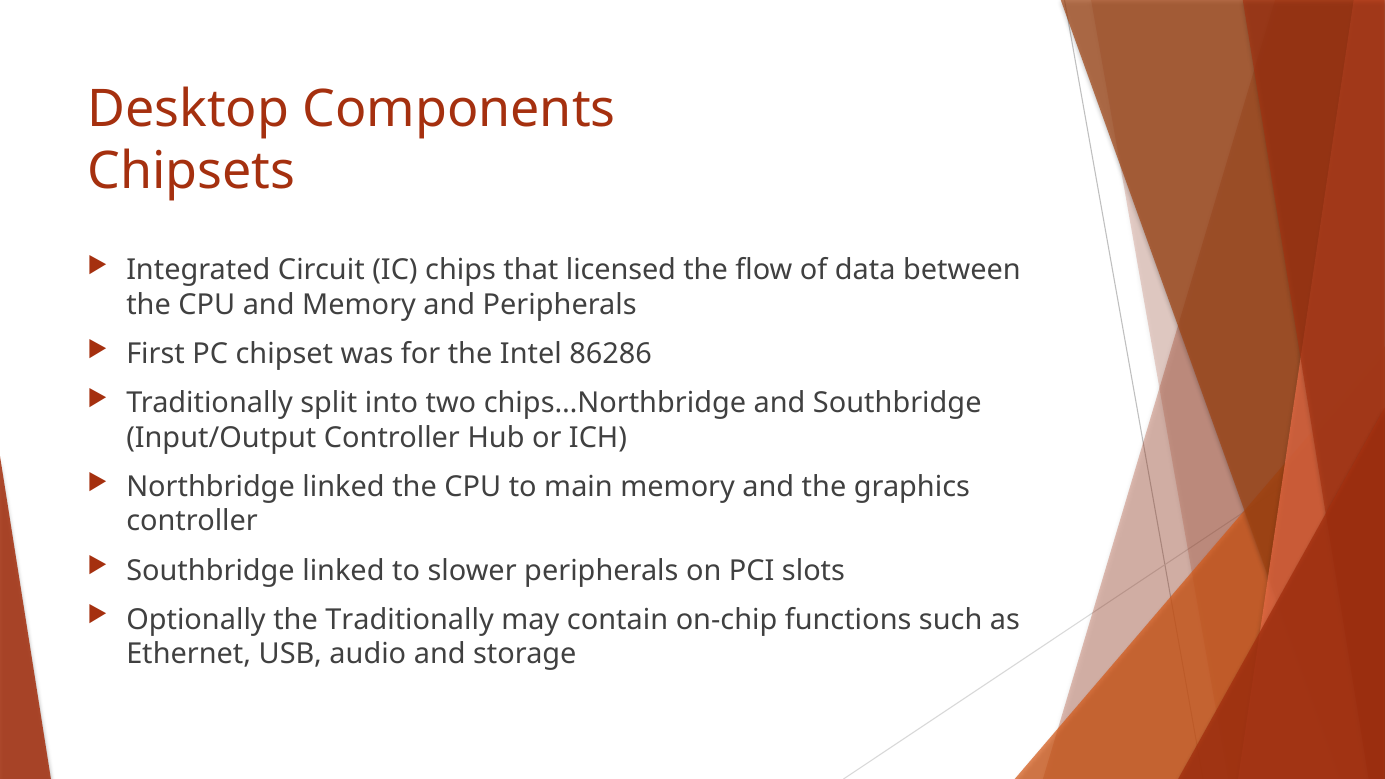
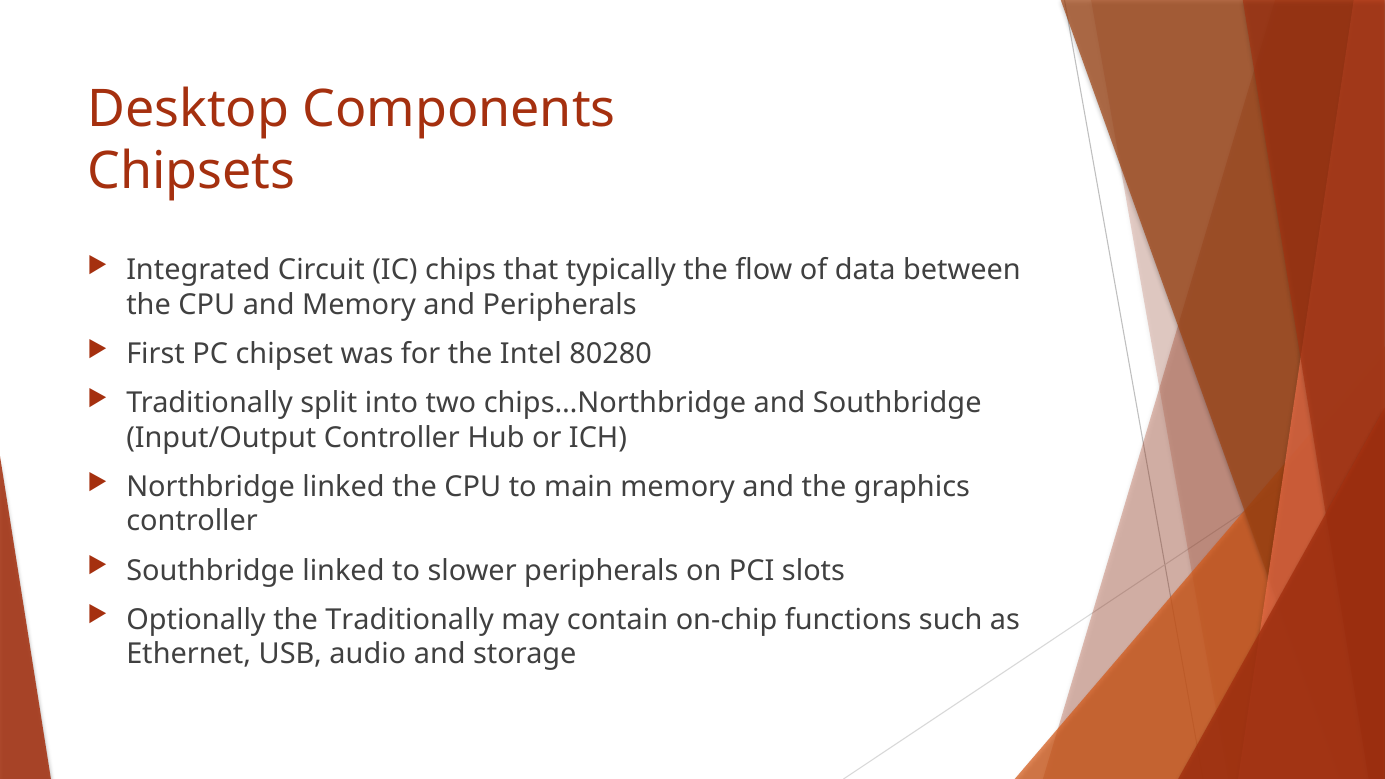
licensed: licensed -> typically
86286: 86286 -> 80280
